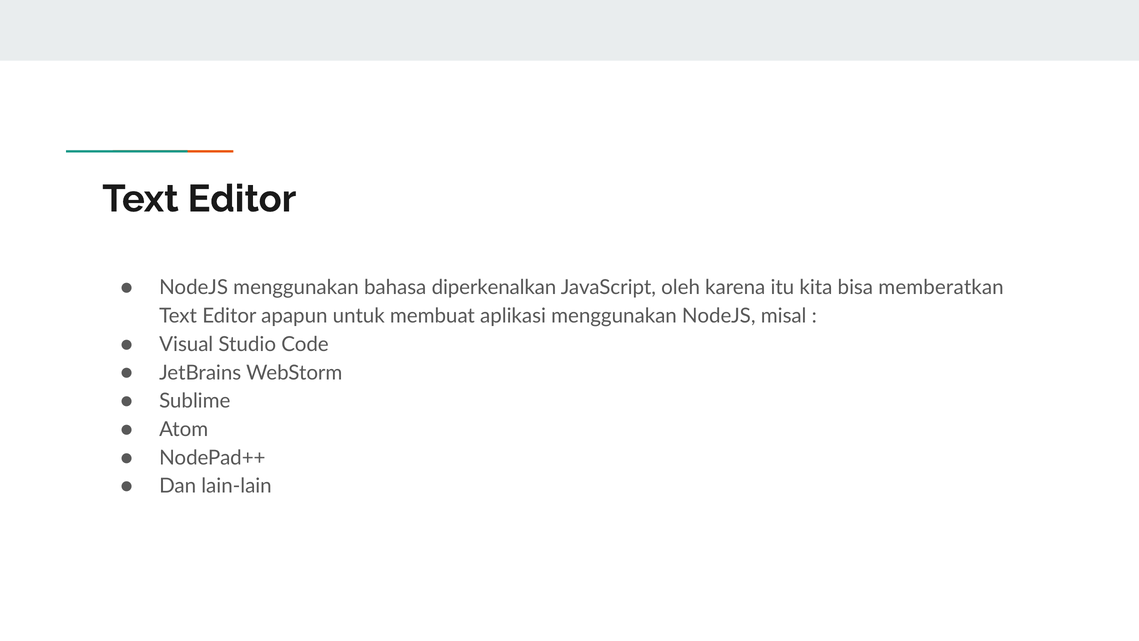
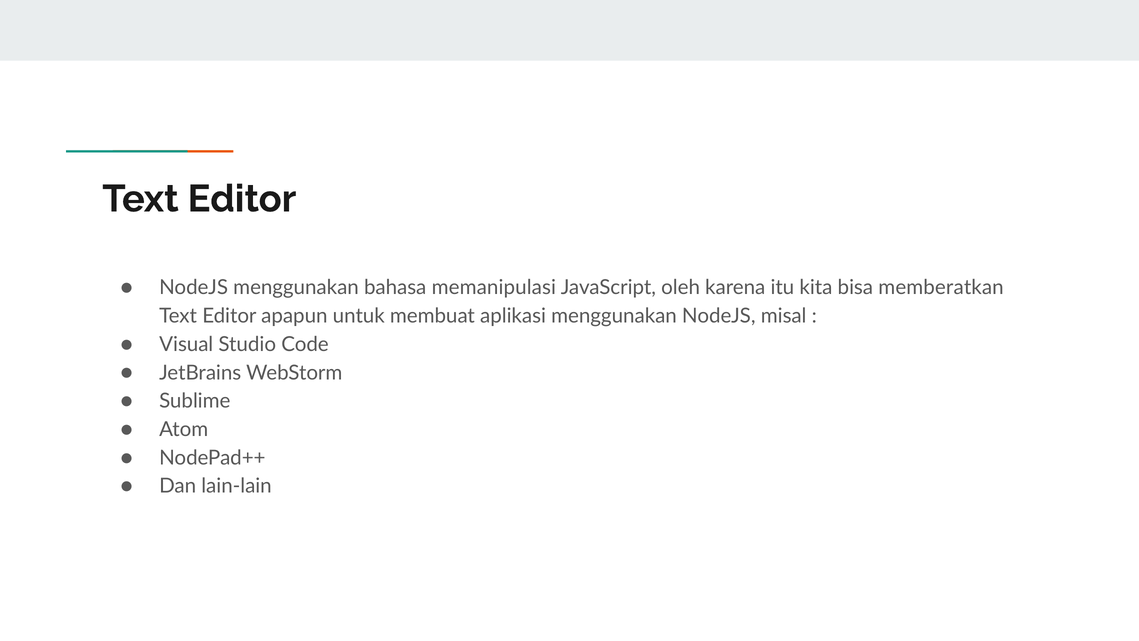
diperkenalkan: diperkenalkan -> memanipulasi
